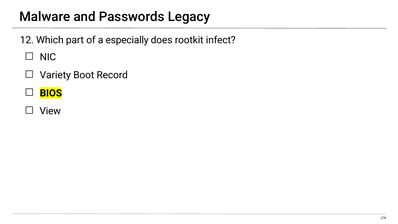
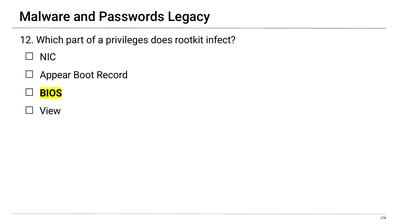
especially: especially -> privileges
Variety: Variety -> Appear
